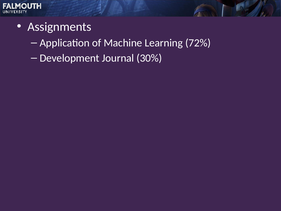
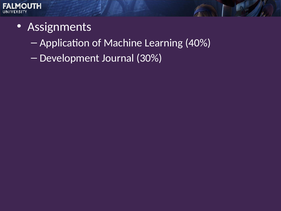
72%: 72% -> 40%
